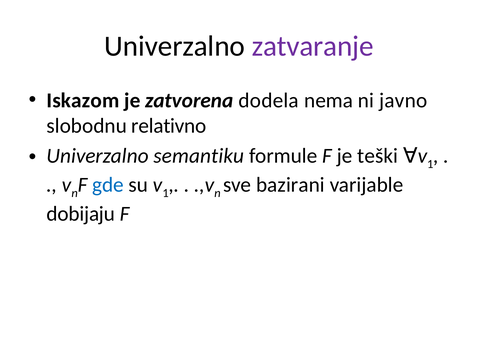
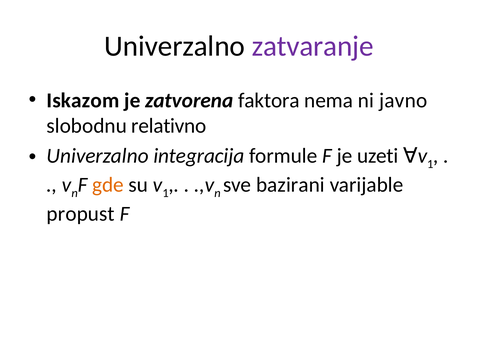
dodela: dodela -> faktora
semantiku: semantiku -> integracija
teški: teški -> uzeti
gde colour: blue -> orange
dobijaju: dobijaju -> propust
